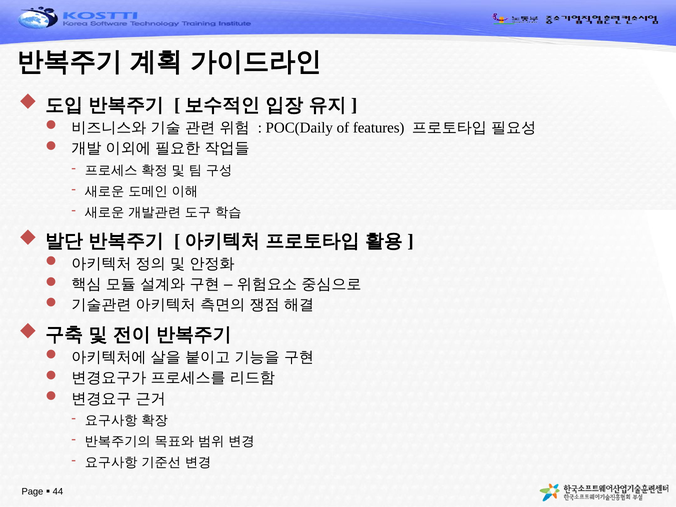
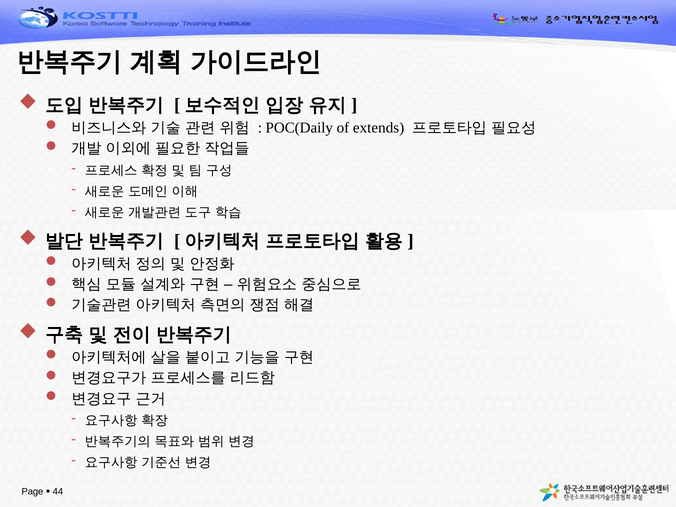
features: features -> extends
